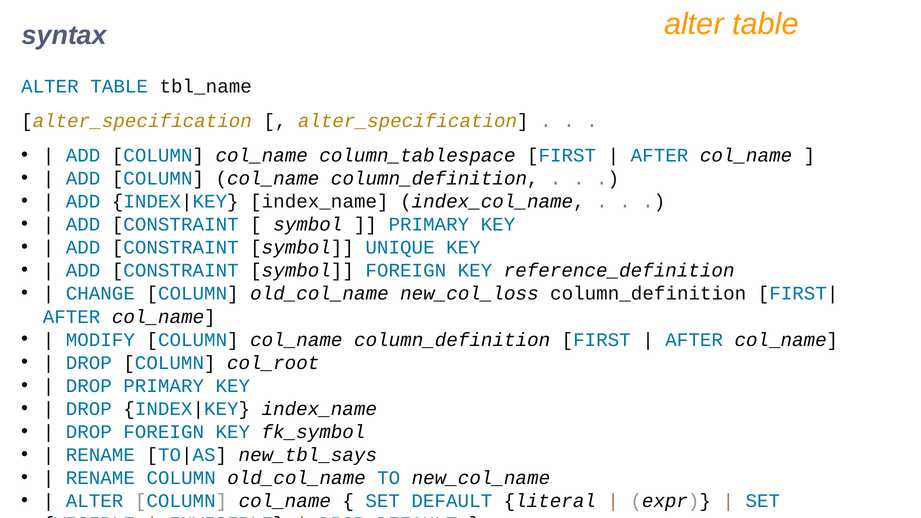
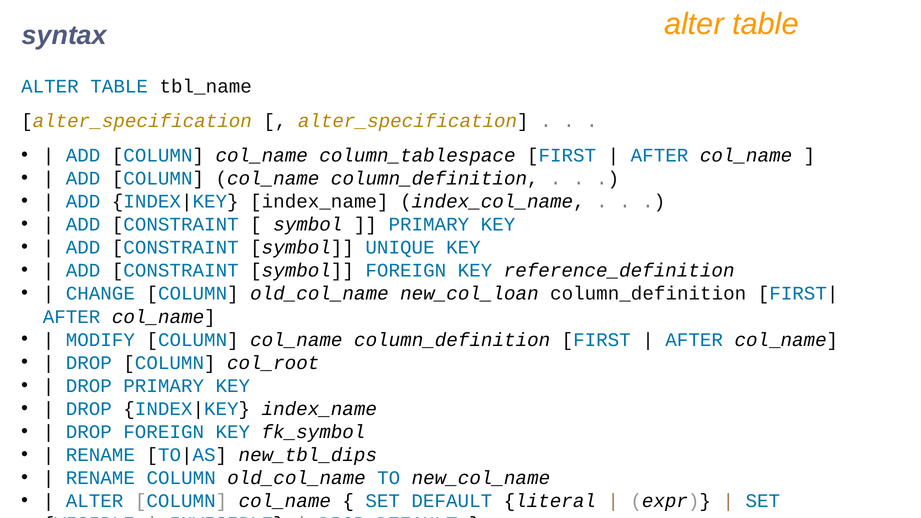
new_col_loss: new_col_loss -> new_col_loan
new_tbl_says: new_tbl_says -> new_tbl_dips
